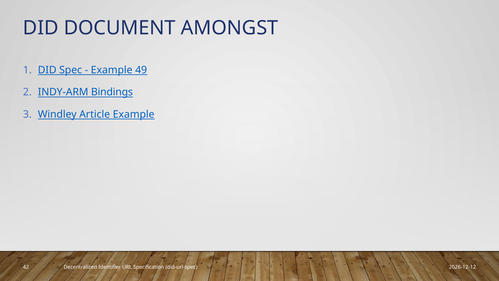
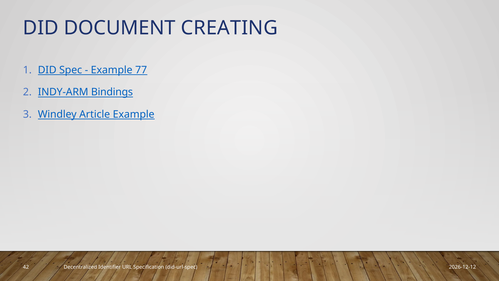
AMONGST: AMONGST -> CREATING
49: 49 -> 77
